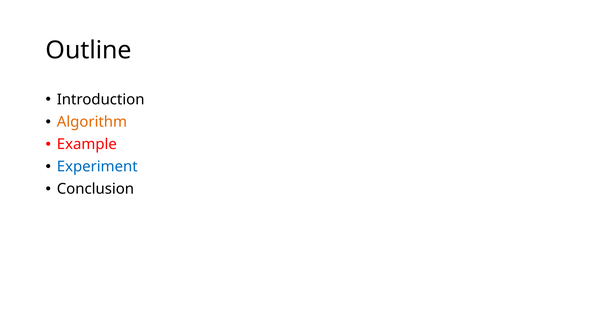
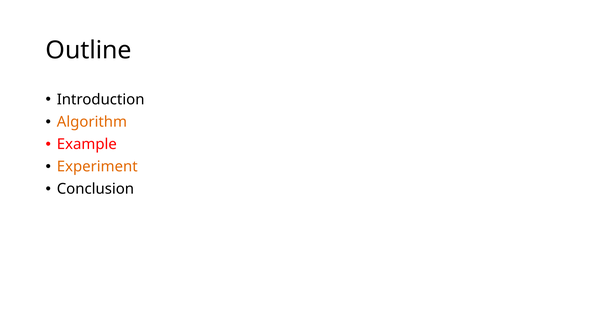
Experiment colour: blue -> orange
